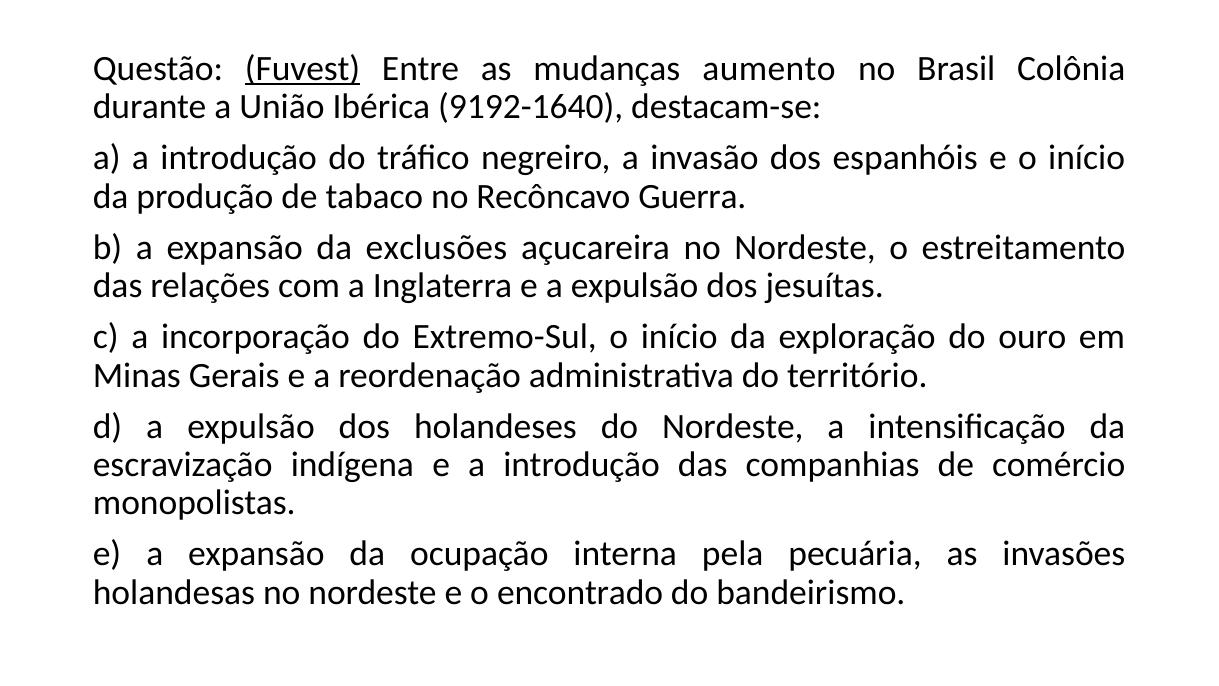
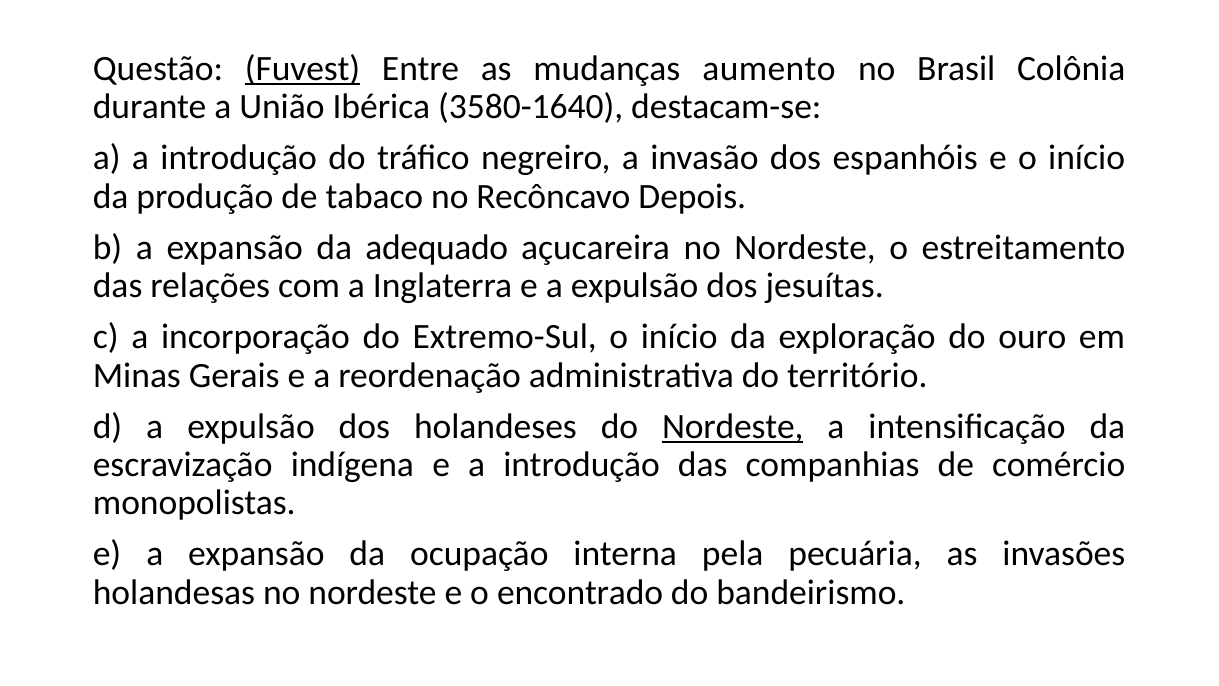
9192-1640: 9192-1640 -> 3580-1640
Guerra: Guerra -> Depois
exclusões: exclusões -> adequado
Nordeste at (733, 426) underline: none -> present
